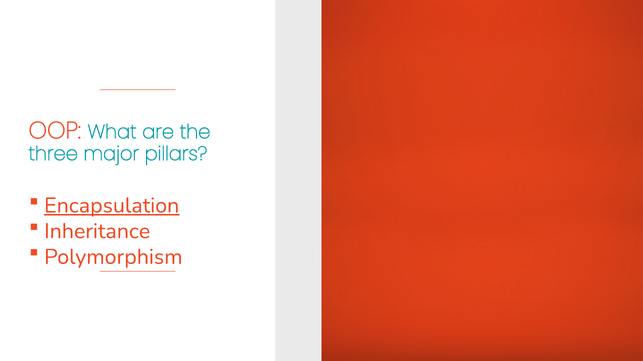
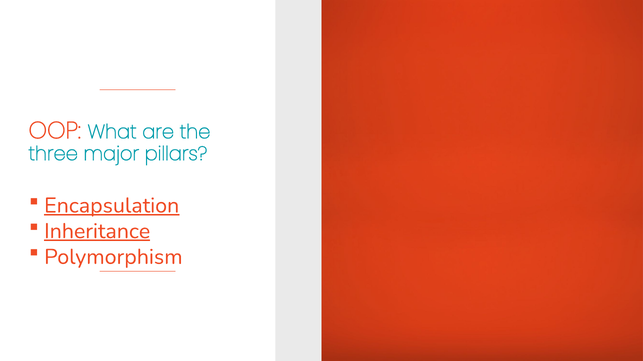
Inheritance underline: none -> present
